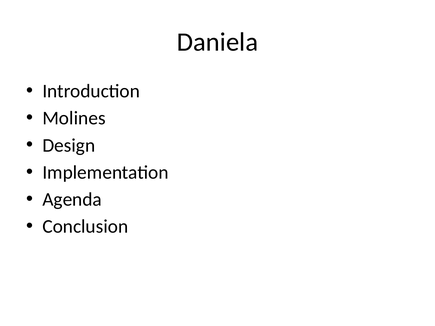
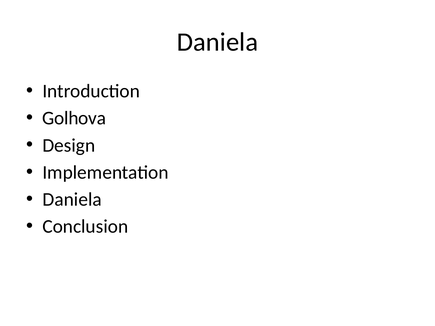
Molines: Molines -> Golhova
Agenda at (72, 200): Agenda -> Daniela
